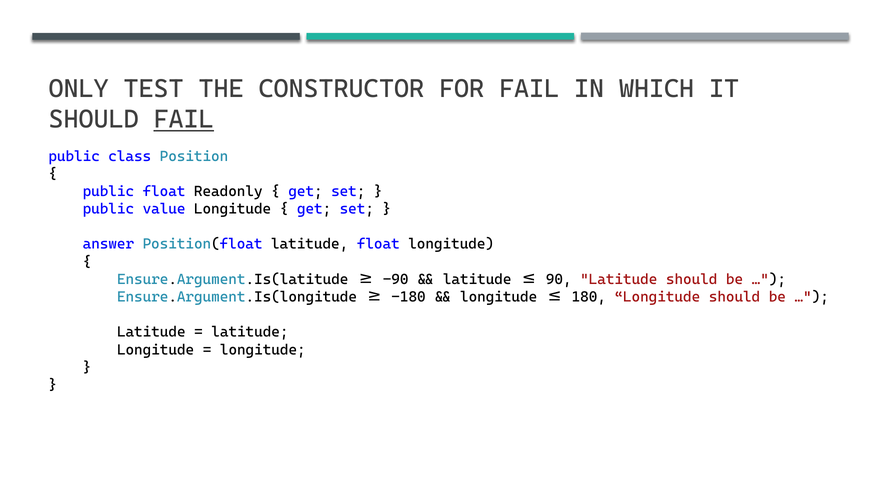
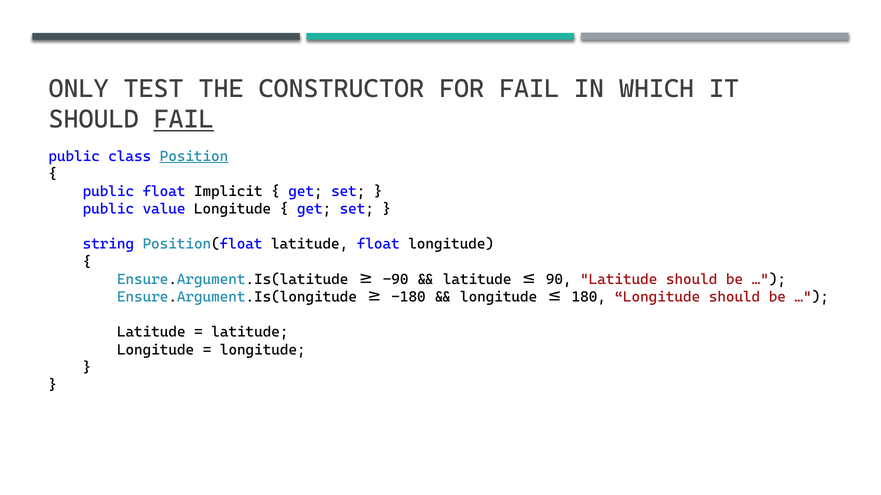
Position underline: none -> present
Readonly: Readonly -> Implicit
answer: answer -> string
